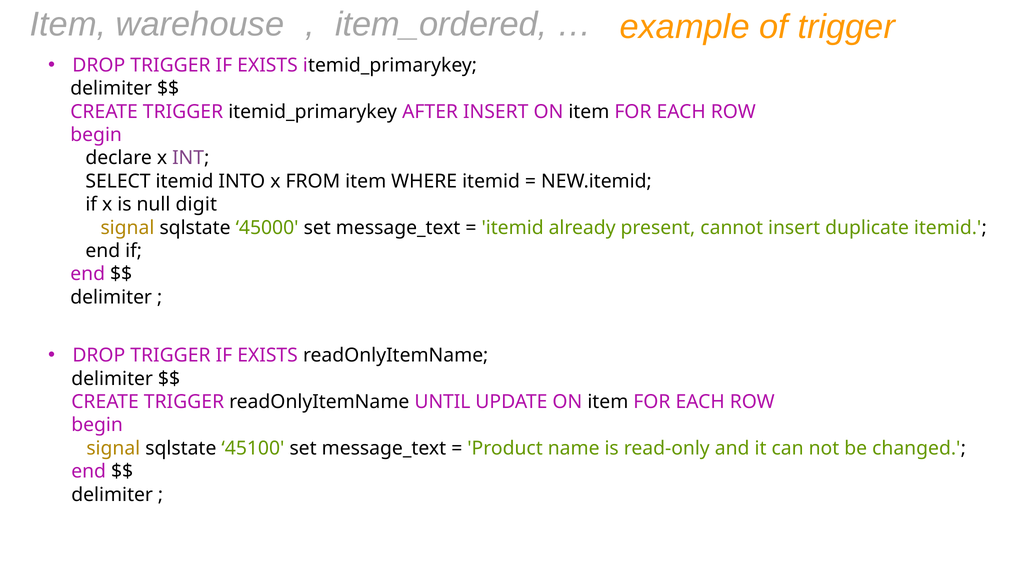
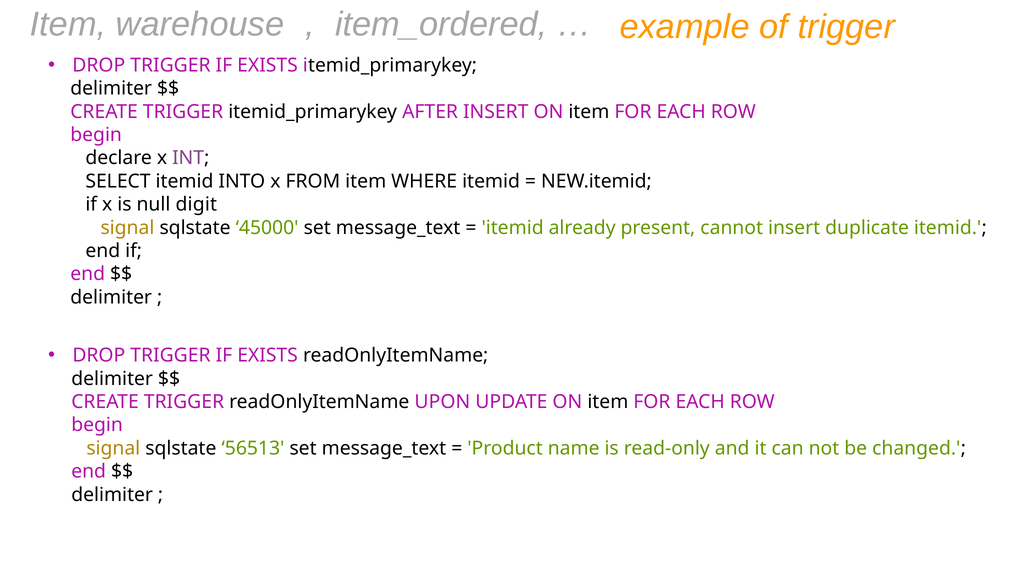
UNTIL: UNTIL -> UPON
45100: 45100 -> 56513
